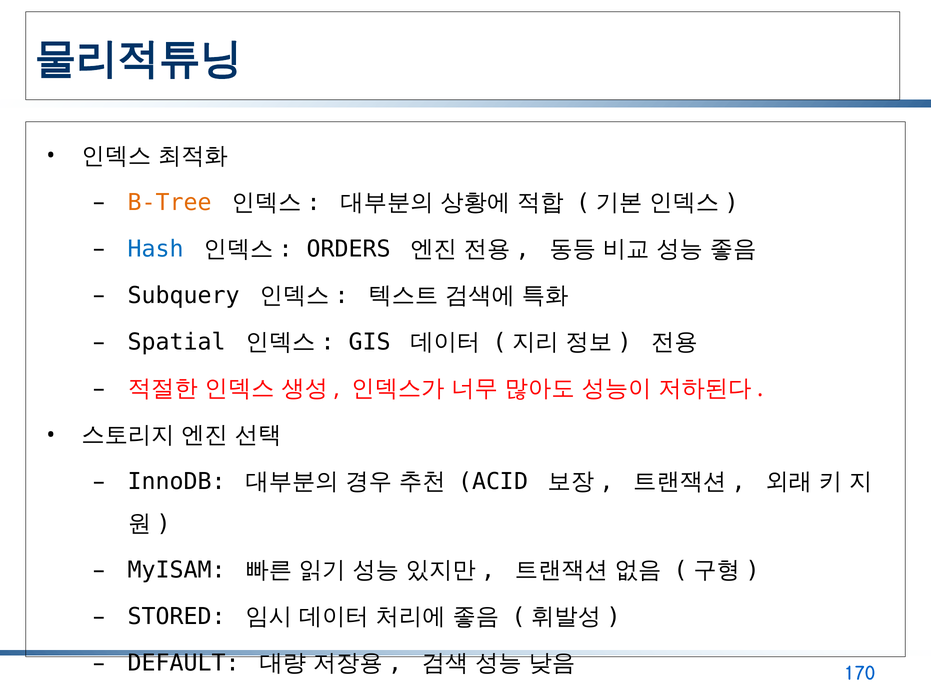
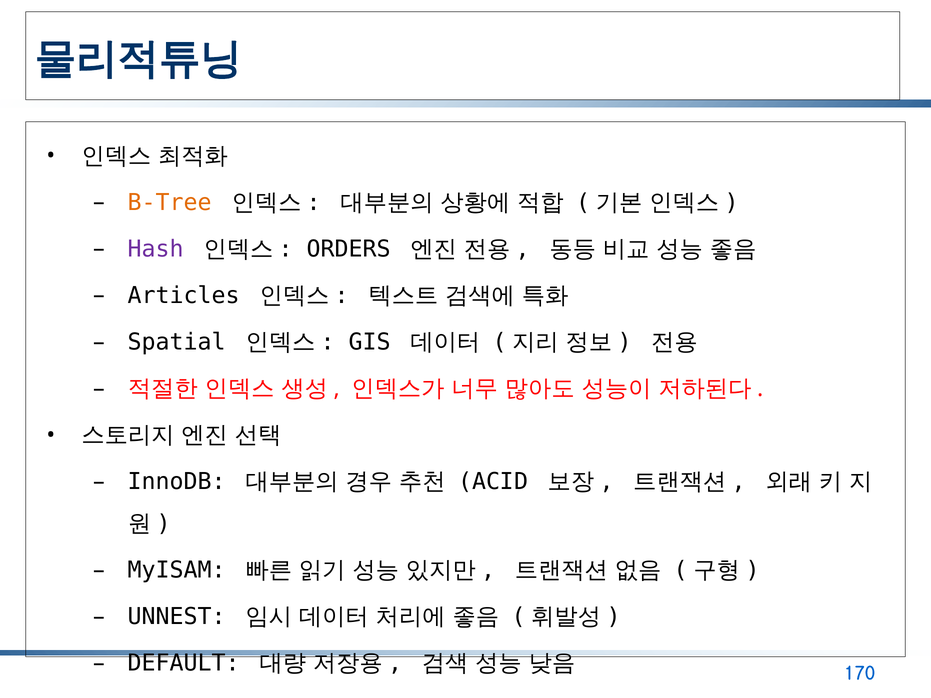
Hash colour: blue -> purple
Subquery: Subquery -> Articles
STORED: STORED -> UNNEST
